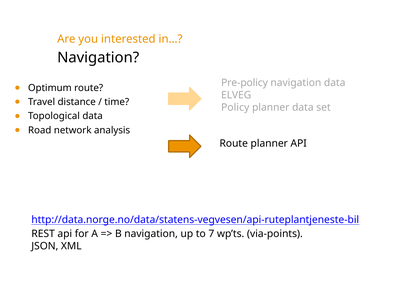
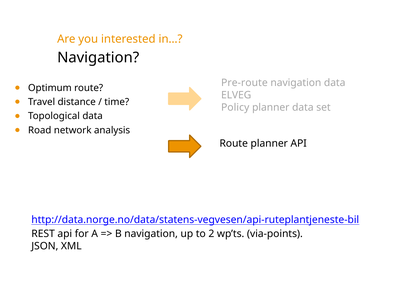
Pre-policy: Pre-policy -> Pre-route
7: 7 -> 2
